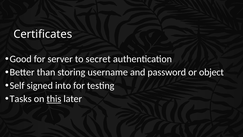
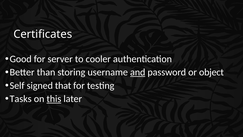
secret: secret -> cooler
and underline: none -> present
into: into -> that
